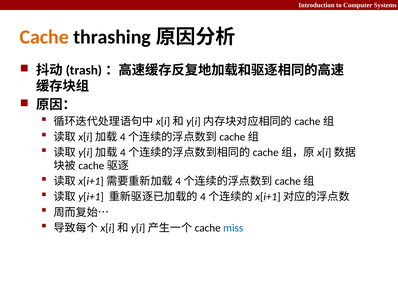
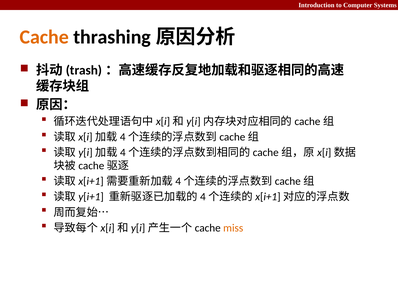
miss colour: blue -> orange
